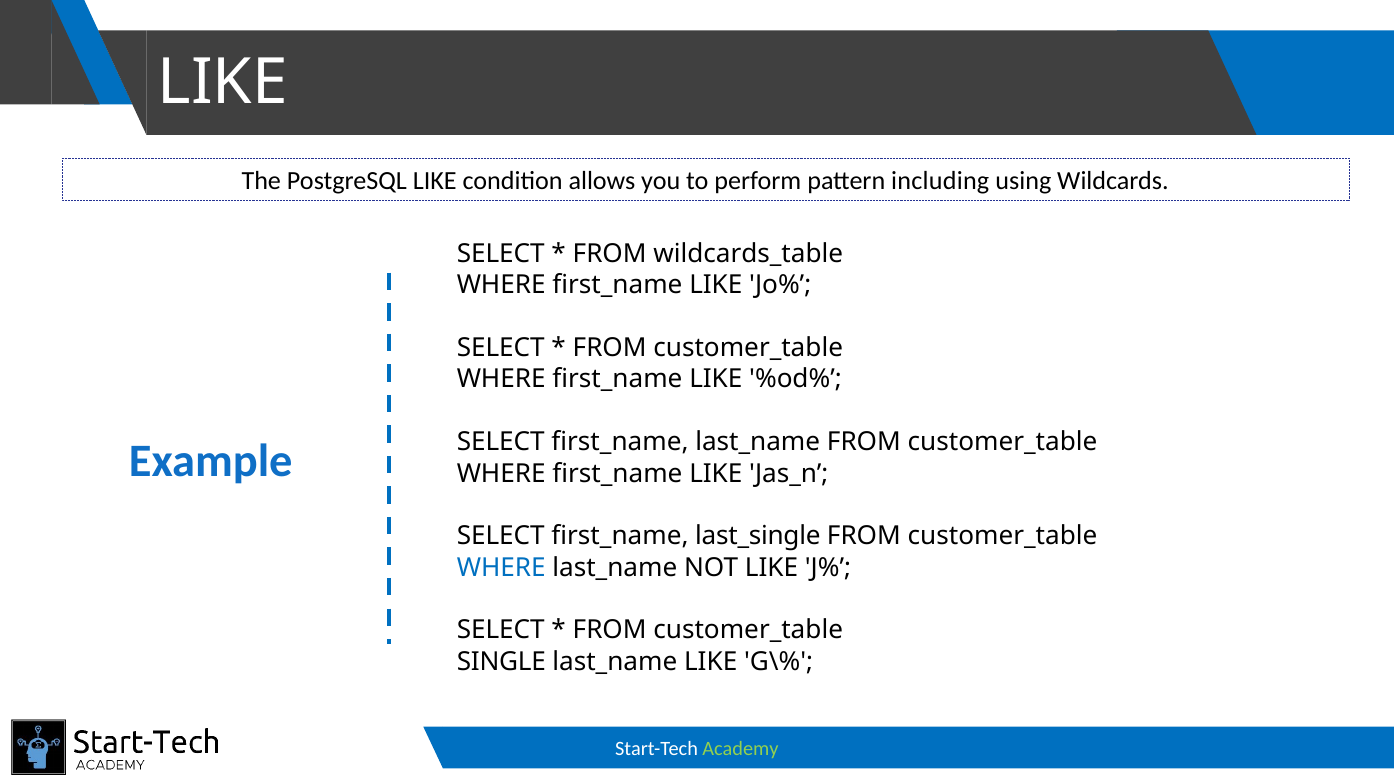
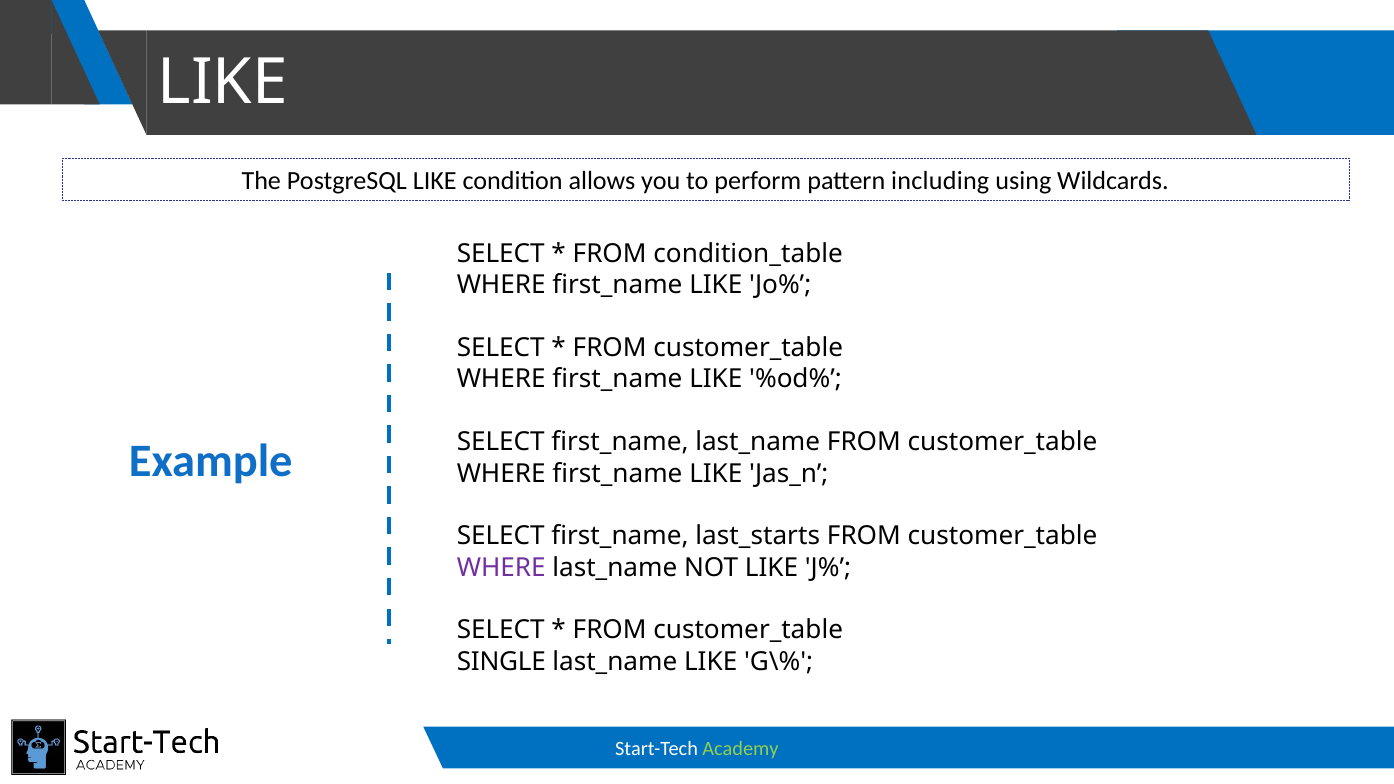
wildcards_table: wildcards_table -> condition_table
last_single: last_single -> last_starts
WHERE at (501, 568) colour: blue -> purple
